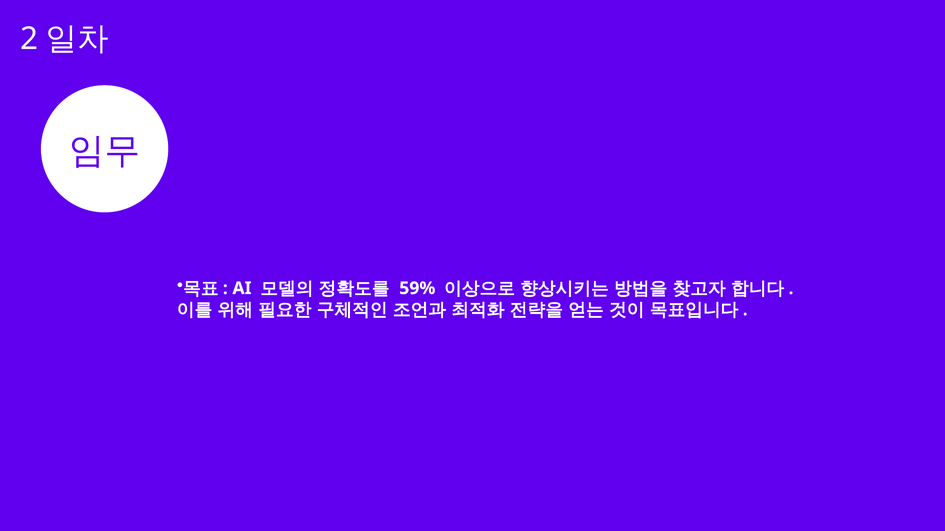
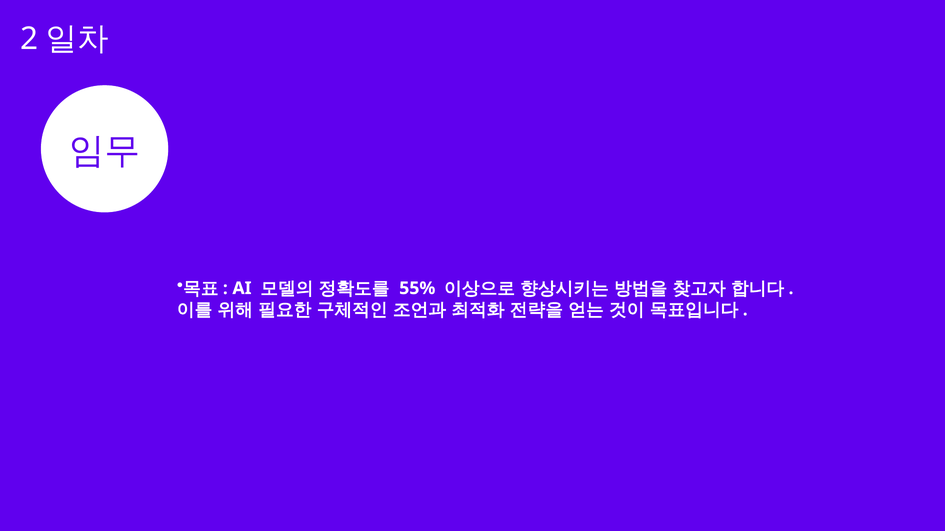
59%: 59% -> 55%
